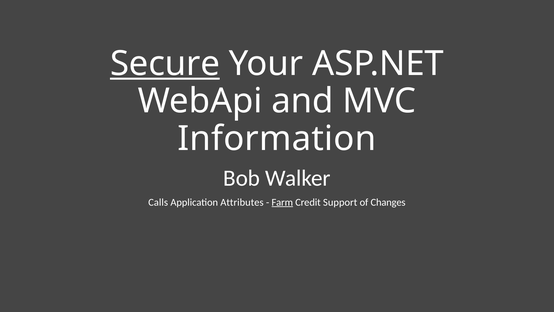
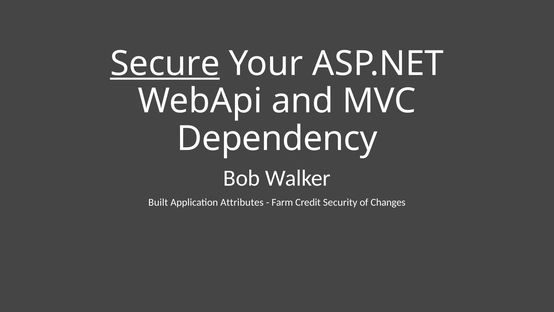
Information: Information -> Dependency
Calls: Calls -> Built
Farm underline: present -> none
Support: Support -> Security
